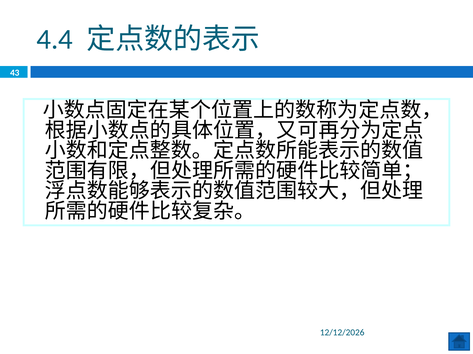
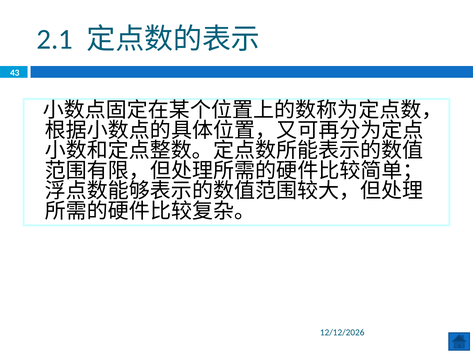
4.4: 4.4 -> 2.1
